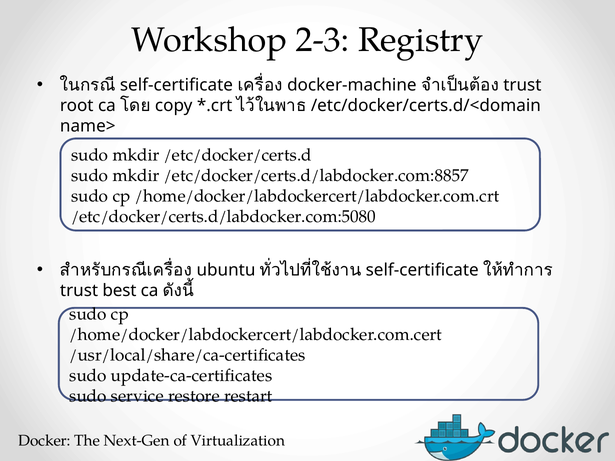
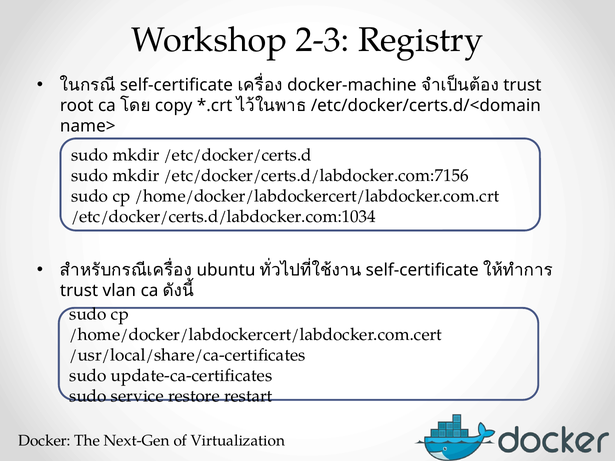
/etc/docker/certs.d/labdocker.com:8857: /etc/docker/certs.d/labdocker.com:8857 -> /etc/docker/certs.d/labdocker.com:7156
/etc/docker/certs.d/labdocker.com:5080: /etc/docker/certs.d/labdocker.com:5080 -> /etc/docker/certs.d/labdocker.com:1034
best: best -> vlan
